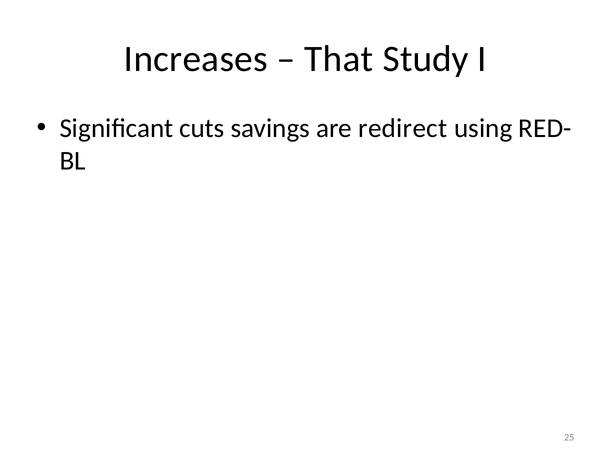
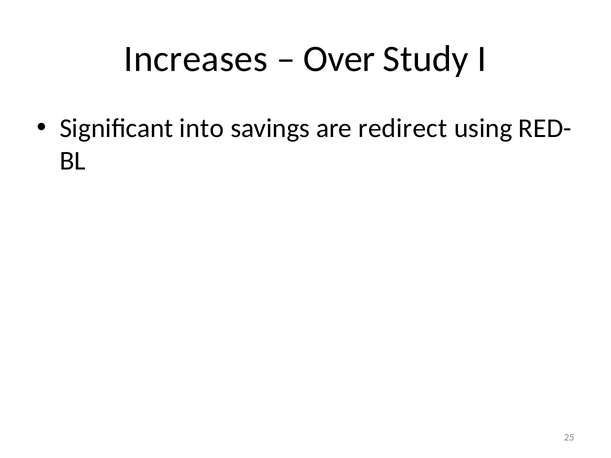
That: That -> Over
cuts: cuts -> into
